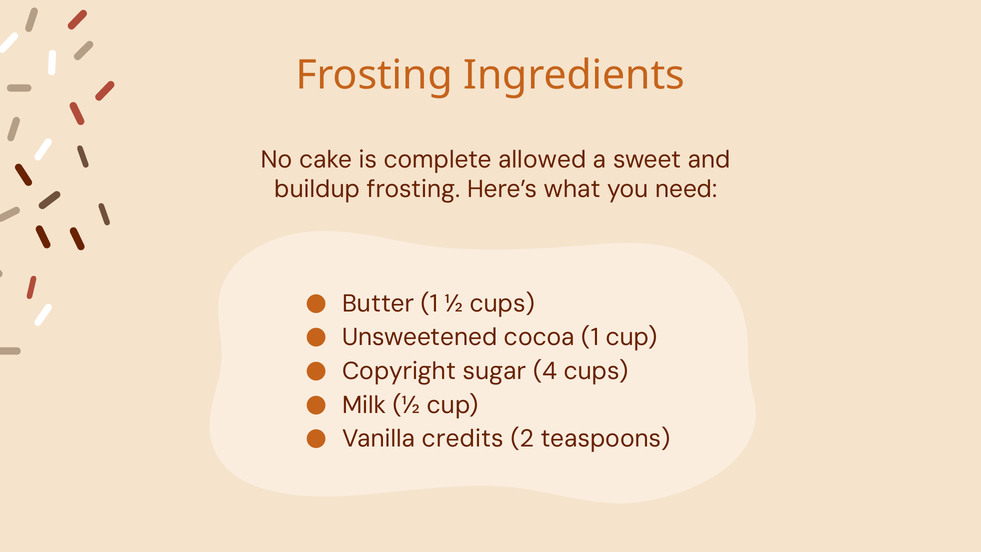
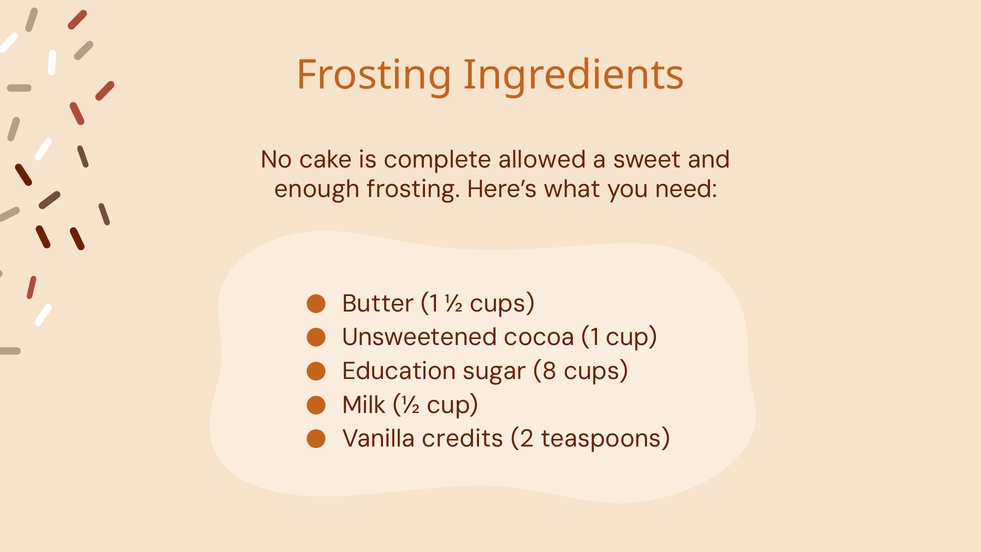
buildup: buildup -> enough
Copyright: Copyright -> Education
4: 4 -> 8
